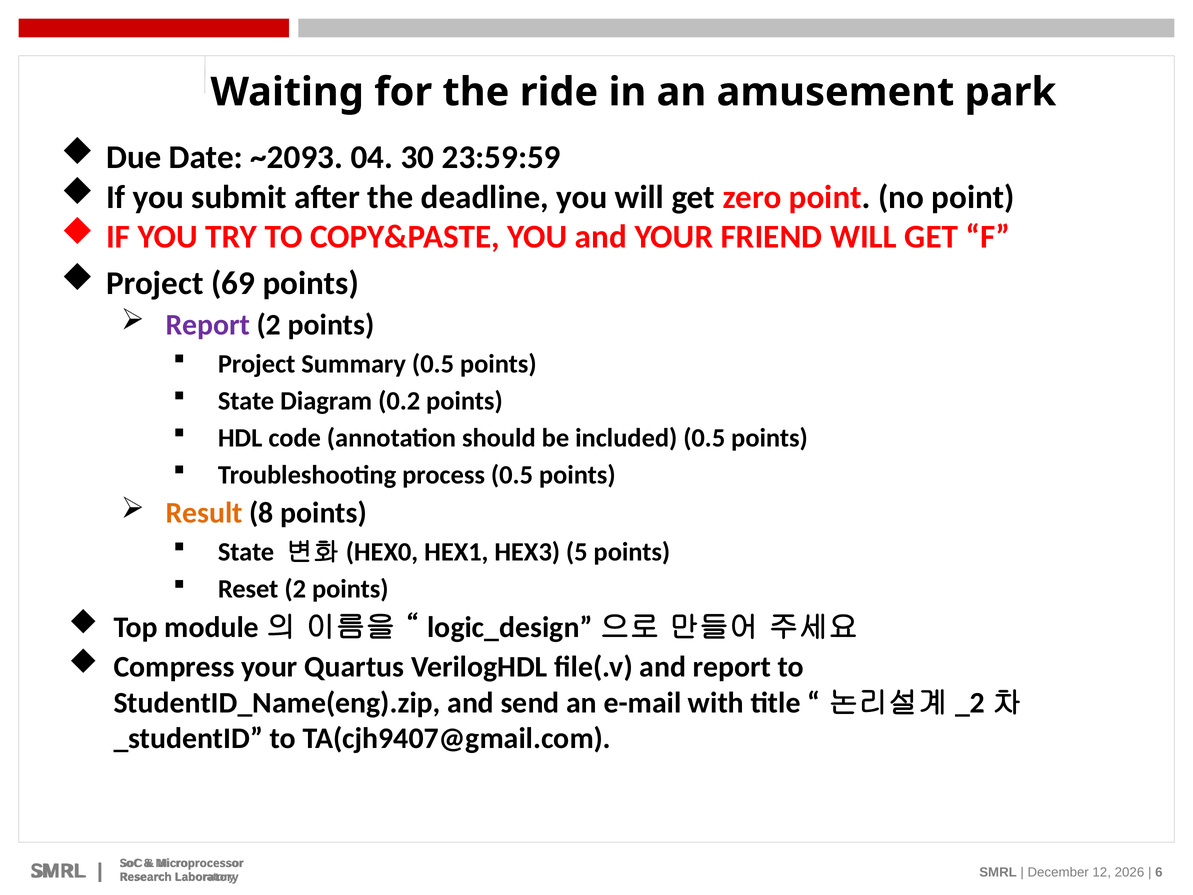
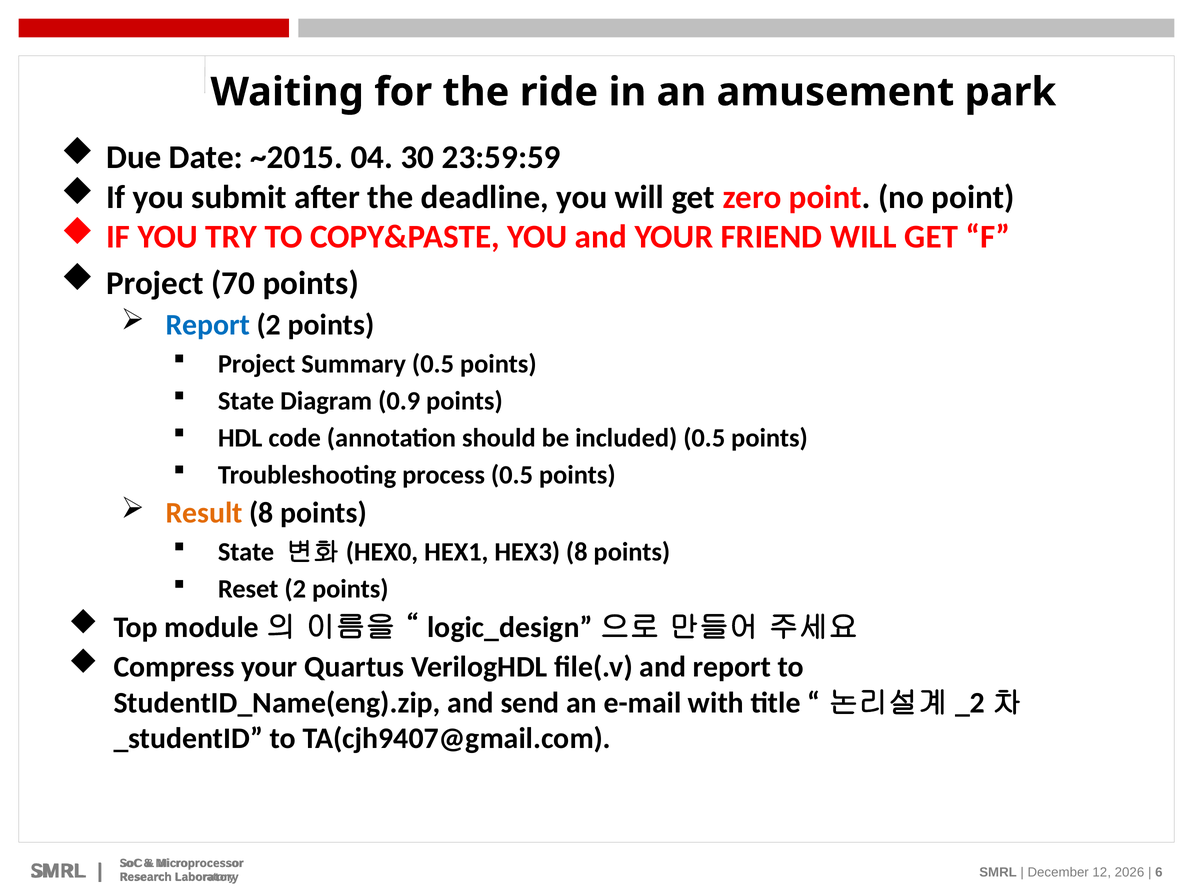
~2093: ~2093 -> ~2015
69: 69 -> 70
Report at (208, 325) colour: purple -> blue
0.2: 0.2 -> 0.9
HEX3 5: 5 -> 8
